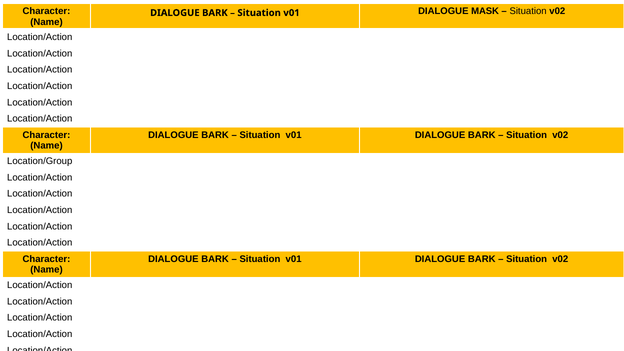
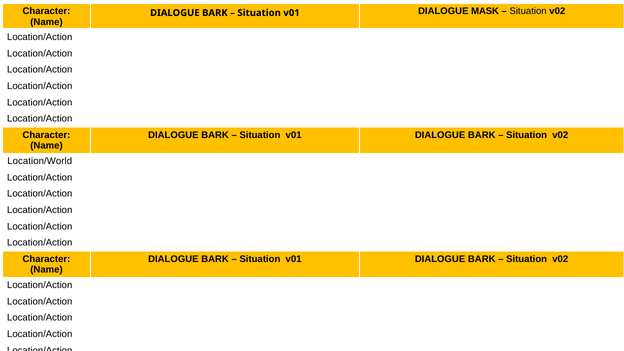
Location/Group: Location/Group -> Location/World
